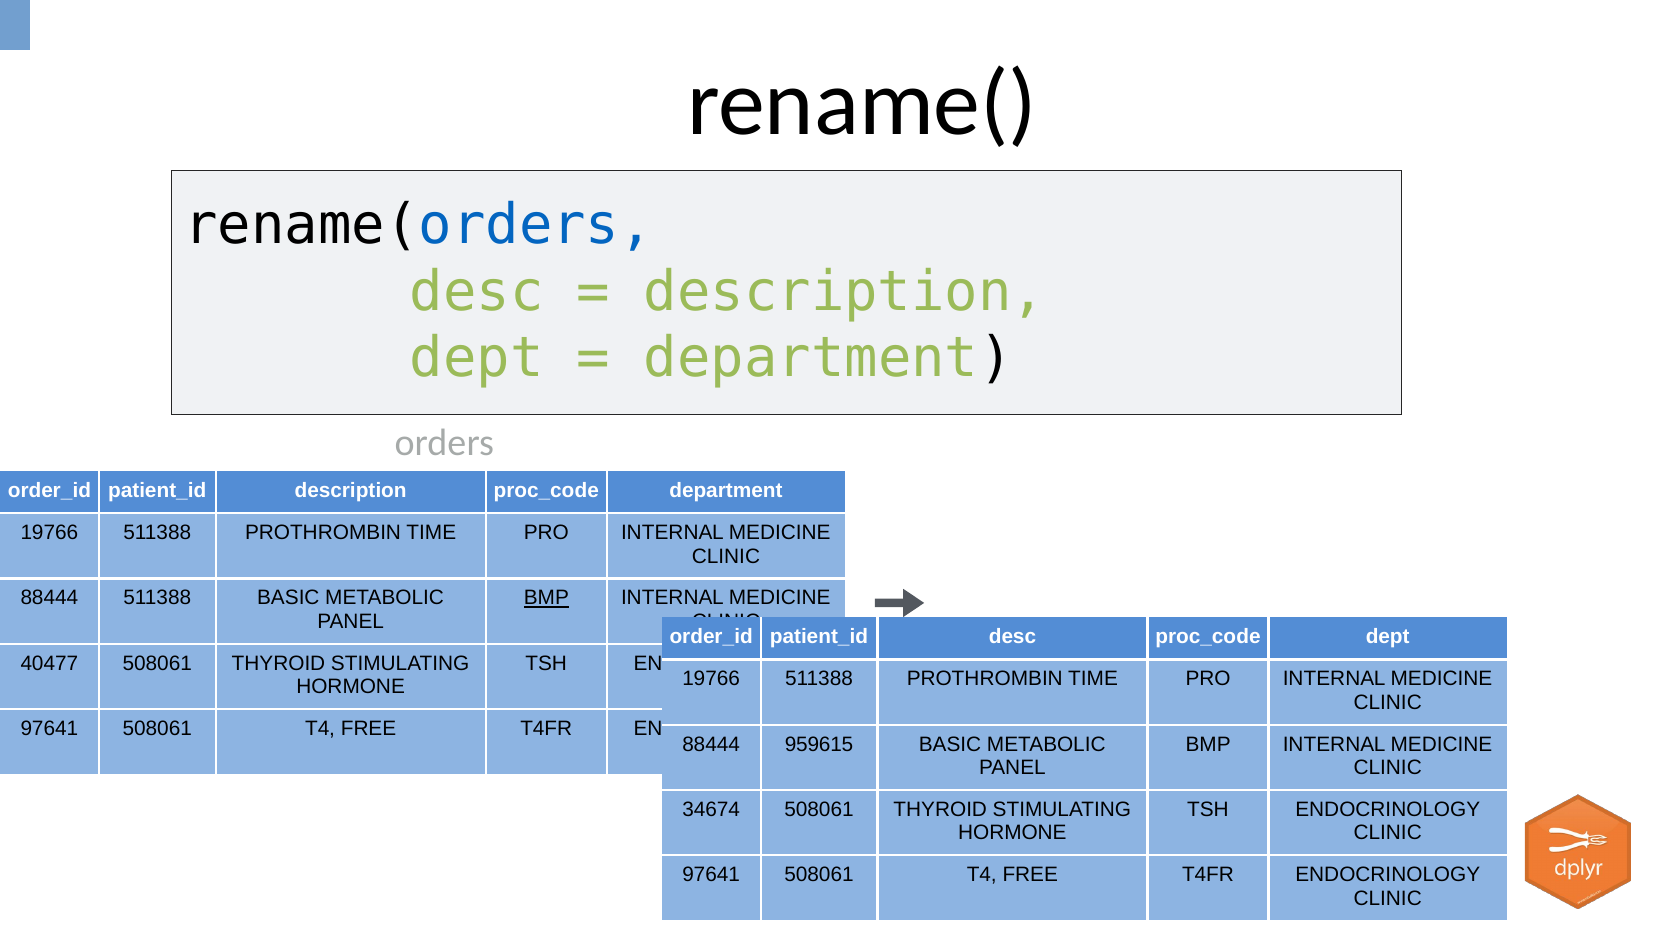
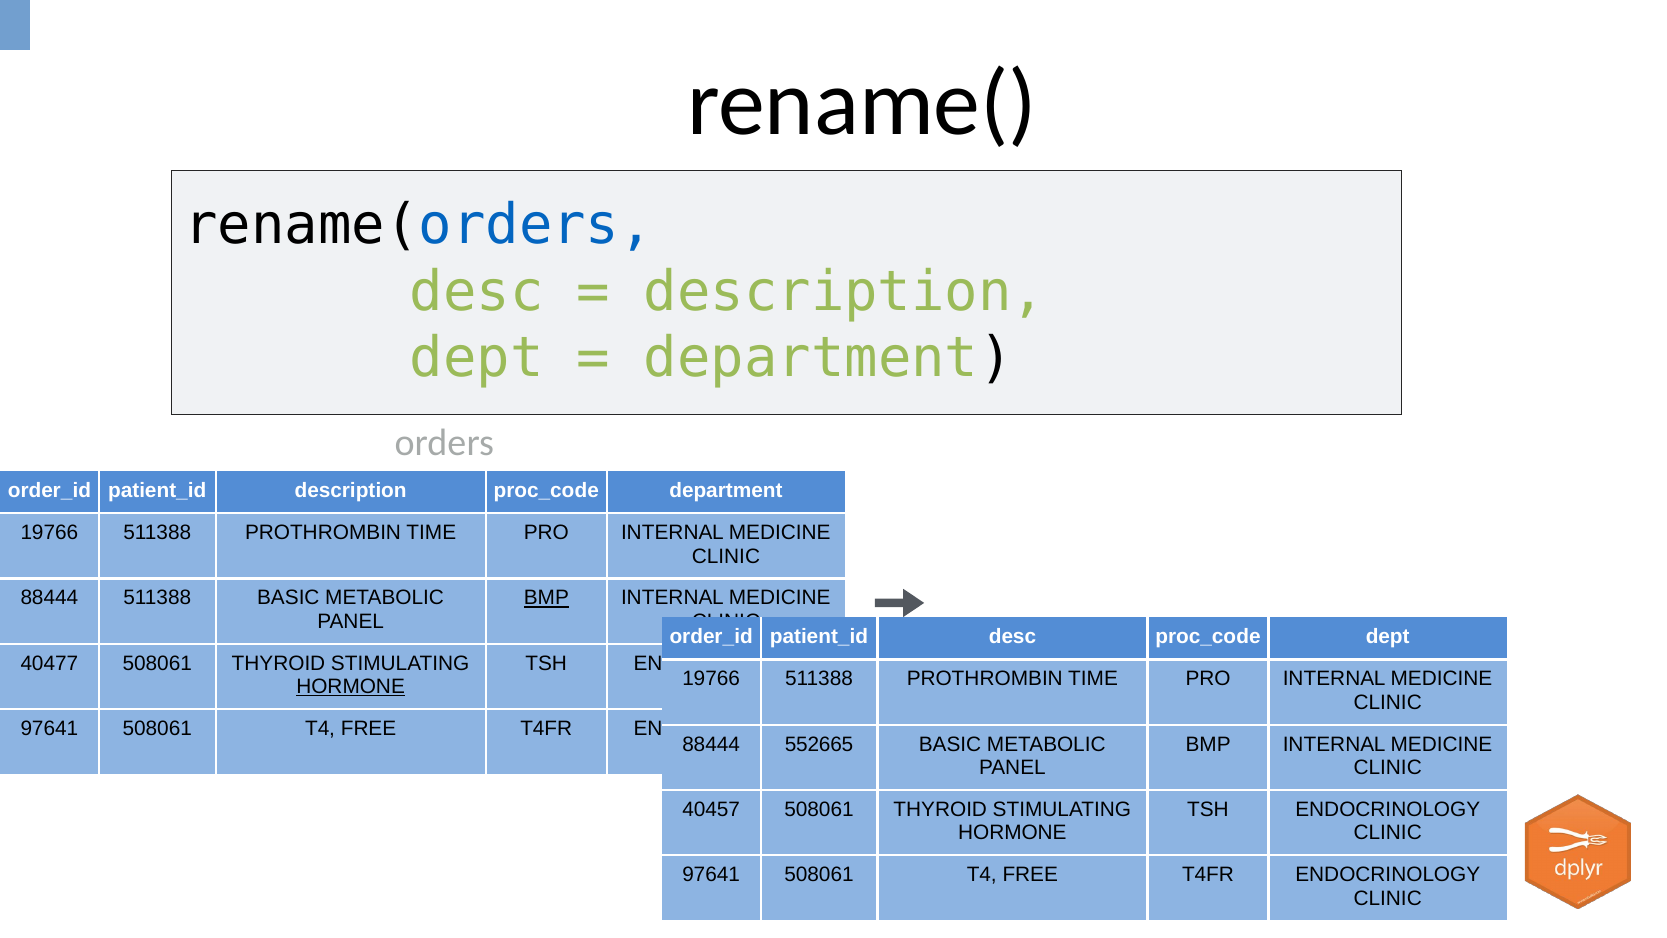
HORMONE at (351, 686) underline: none -> present
959615: 959615 -> 552665
34674: 34674 -> 40457
